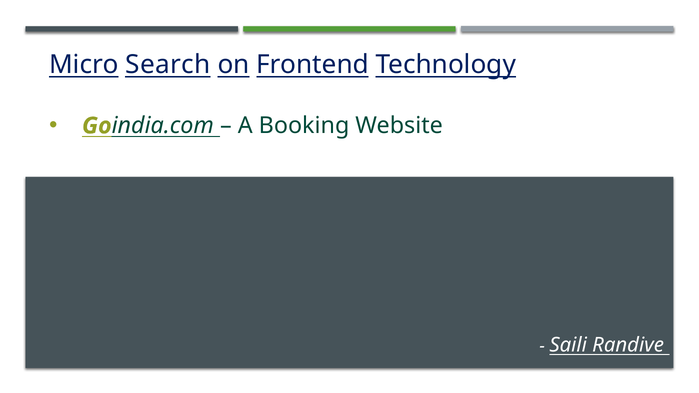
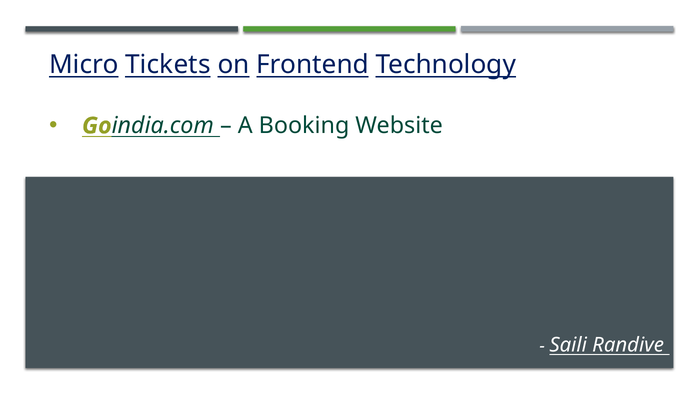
Search: Search -> Tickets
